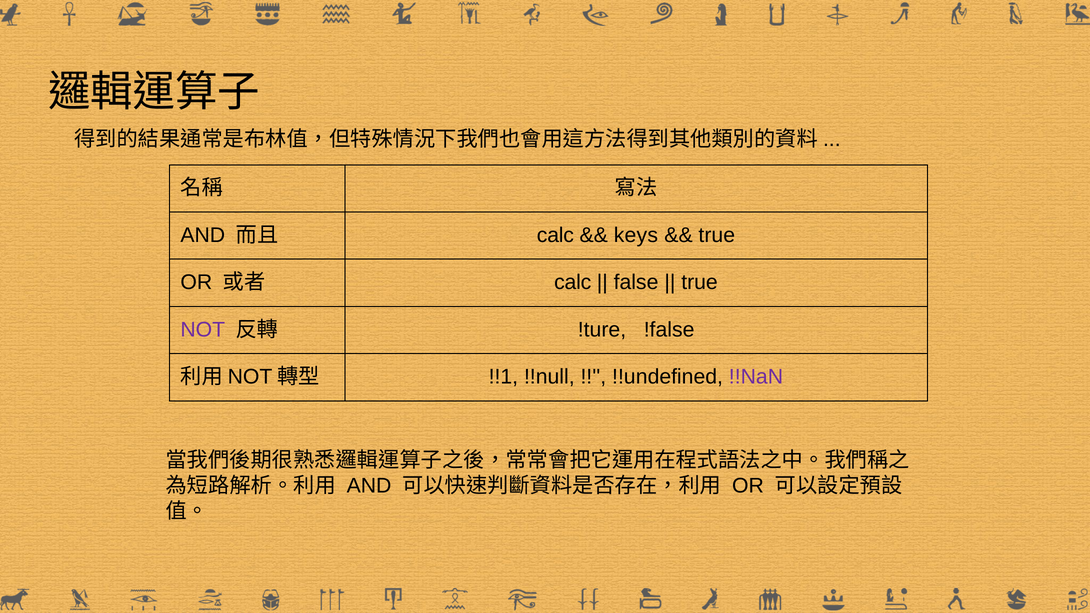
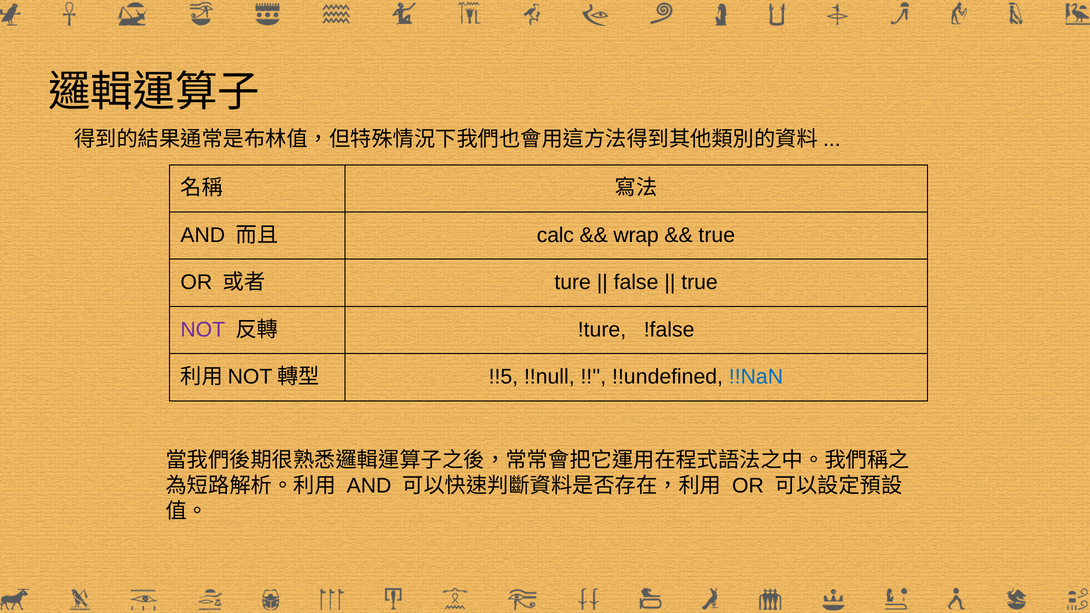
keys: keys -> wrap
calc at (573, 282): calc -> ture
!!1: !!1 -> !!5
!!NaN colour: purple -> blue
